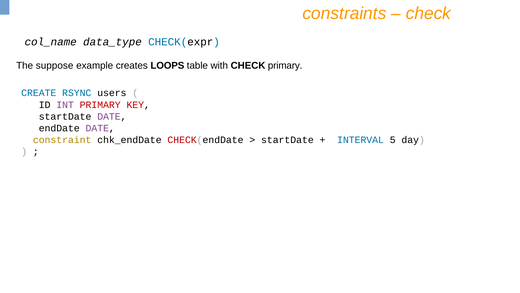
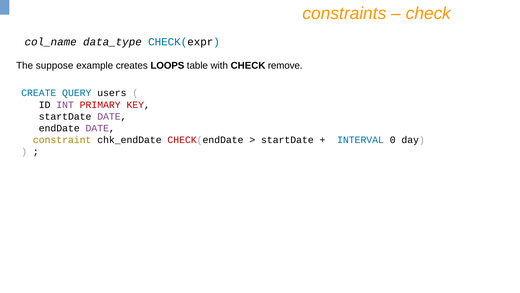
CHECK primary: primary -> remove
RSYNC: RSYNC -> QUERY
5: 5 -> 0
